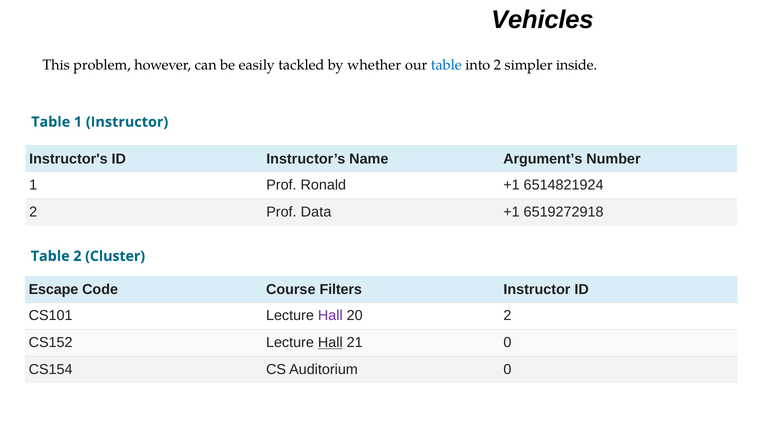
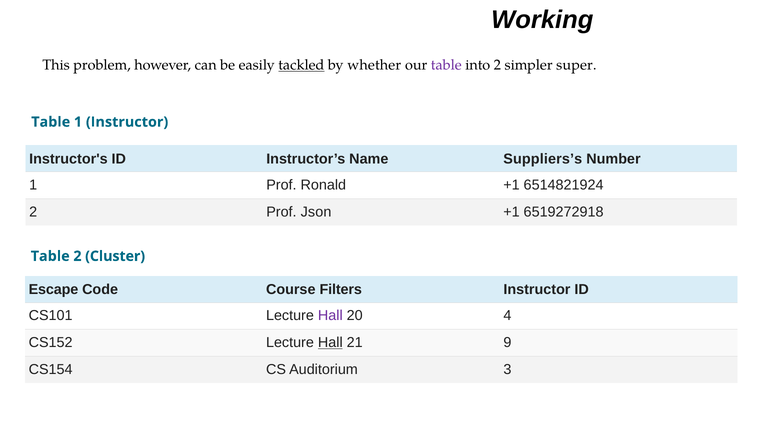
Vehicles: Vehicles -> Working
tackled underline: none -> present
table at (446, 65) colour: blue -> purple
inside: inside -> super
Argument’s: Argument’s -> Suppliers’s
Data: Data -> Json
20 2: 2 -> 4
21 0: 0 -> 9
Auditorium 0: 0 -> 3
